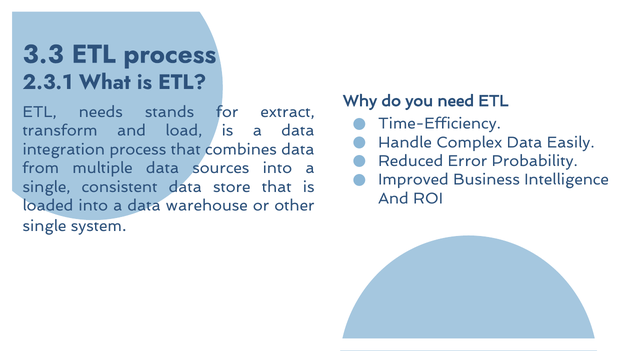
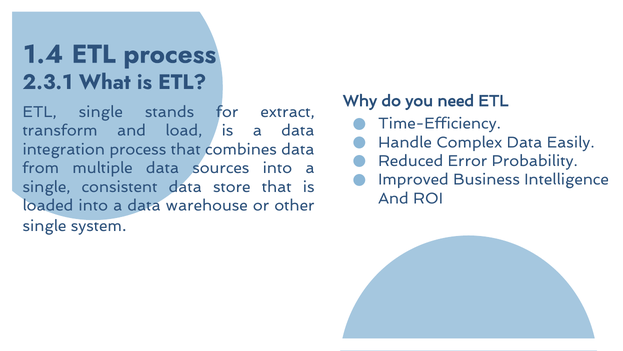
3.3: 3.3 -> 1.4
ETL needs: needs -> single
